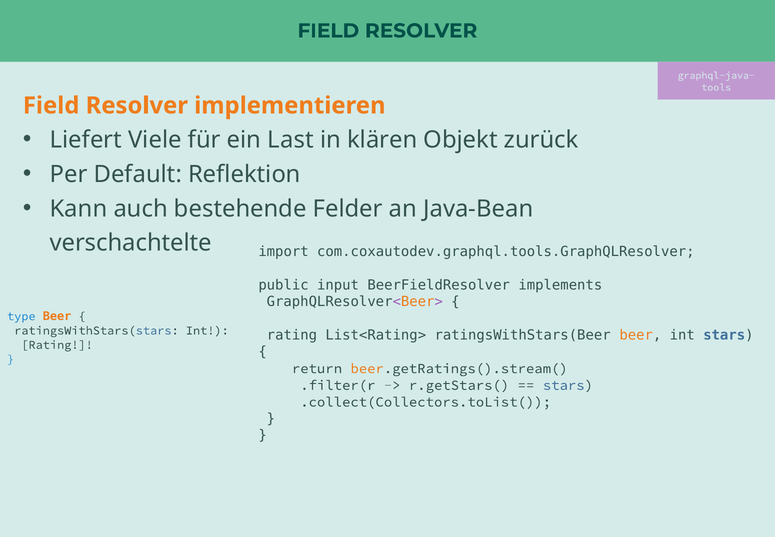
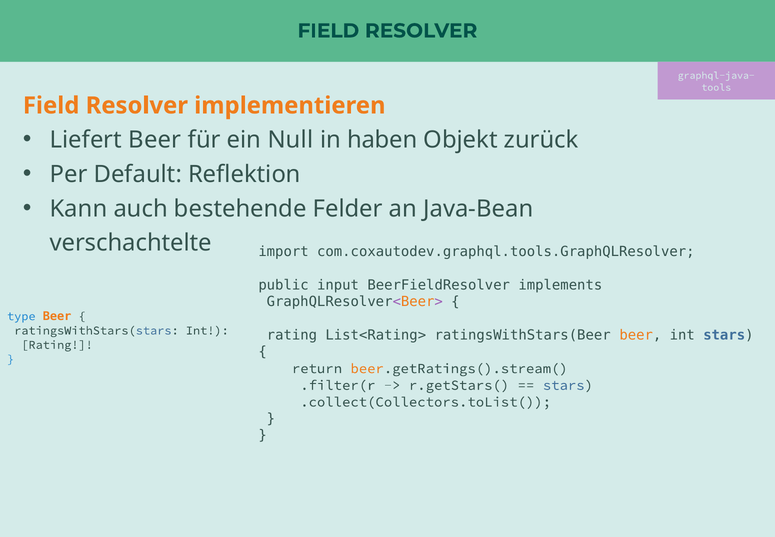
Liefert Viele: Viele -> Beer
Last: Last -> Null
klären: klären -> haben
